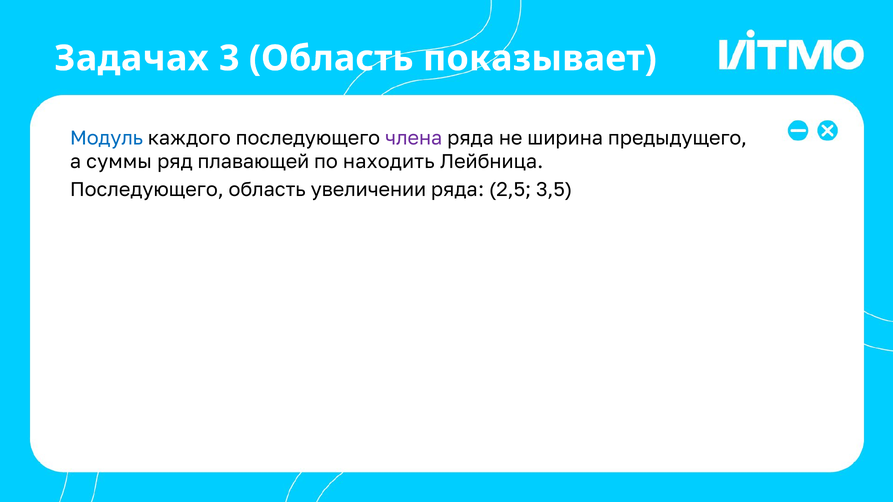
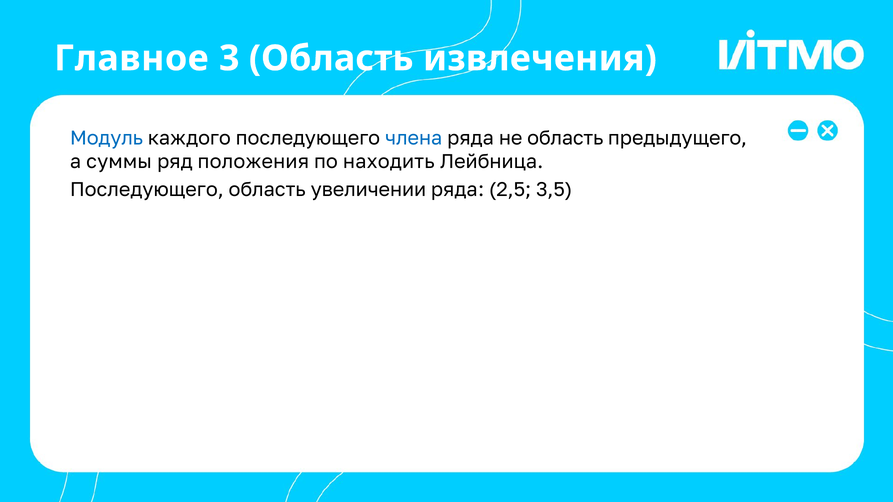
Задачах: Задачах -> Главное
показывает: показывает -> извлечения
члена colour: purple -> blue
не ширина: ширина -> область
плавающей: плавающей -> положения
